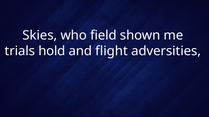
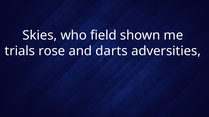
hold: hold -> rose
flight: flight -> darts
